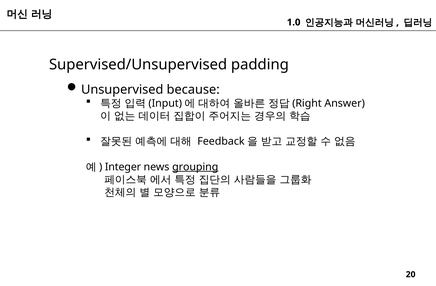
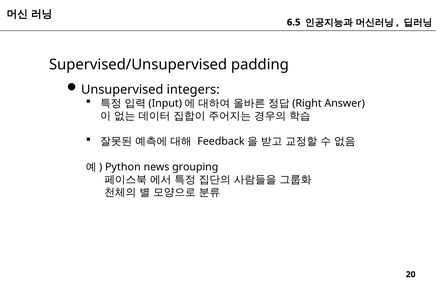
1.0: 1.0 -> 6.5
because: because -> integers
Integer: Integer -> Python
grouping underline: present -> none
